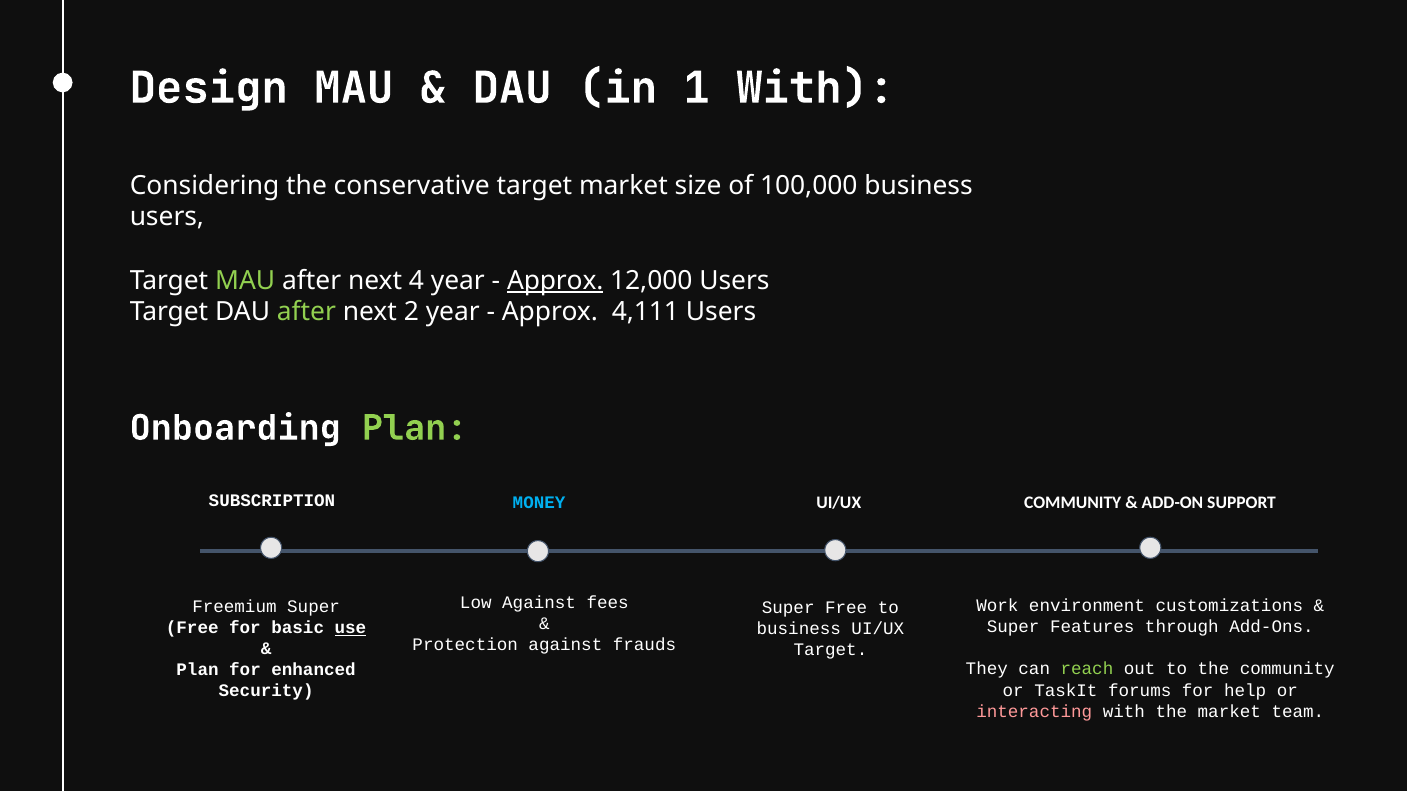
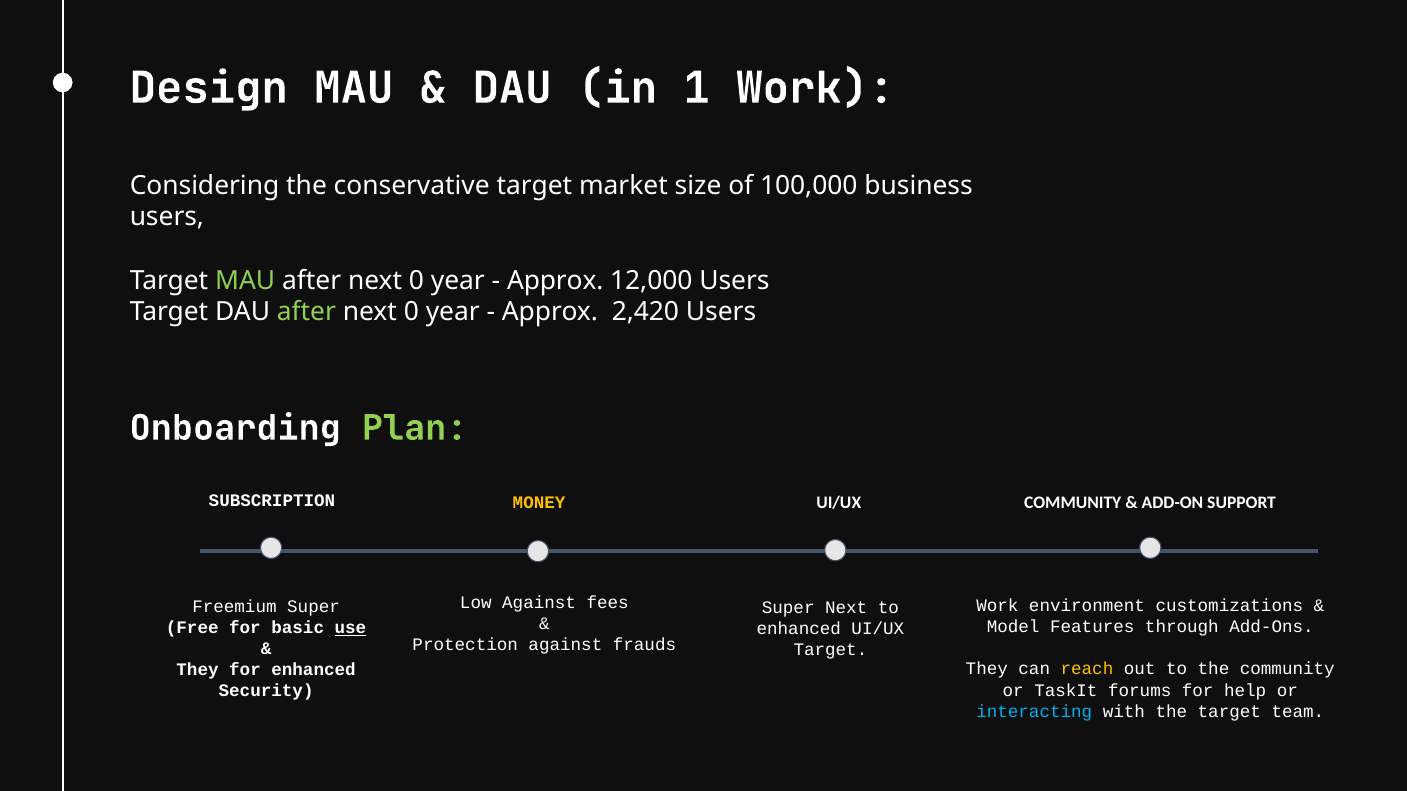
1 With: With -> Work
4 at (416, 281): 4 -> 0
Approx at (555, 281) underline: present -> none
2 at (411, 312): 2 -> 0
4,111: 4,111 -> 2,420
MONEY colour: light blue -> yellow
Free at (846, 608): Free -> Next
Super at (1013, 627): Super -> Model
business at (799, 629): business -> enhanced
reach colour: light green -> yellow
Plan at (198, 670): Plan -> They
interacting colour: pink -> light blue
the market: market -> target
